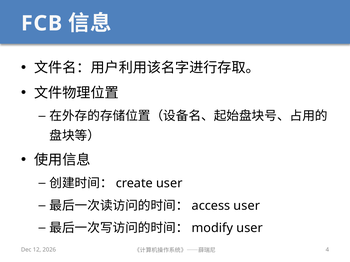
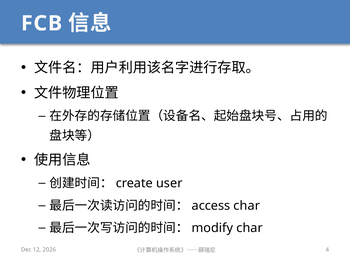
user at (247, 206): user -> char
user at (250, 228): user -> char
